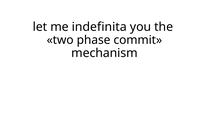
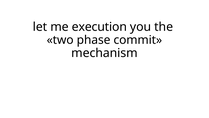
indefinita: indefinita -> execution
